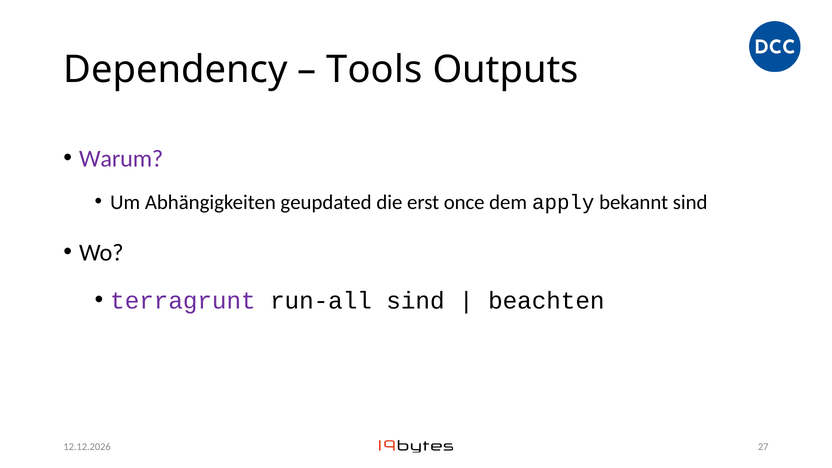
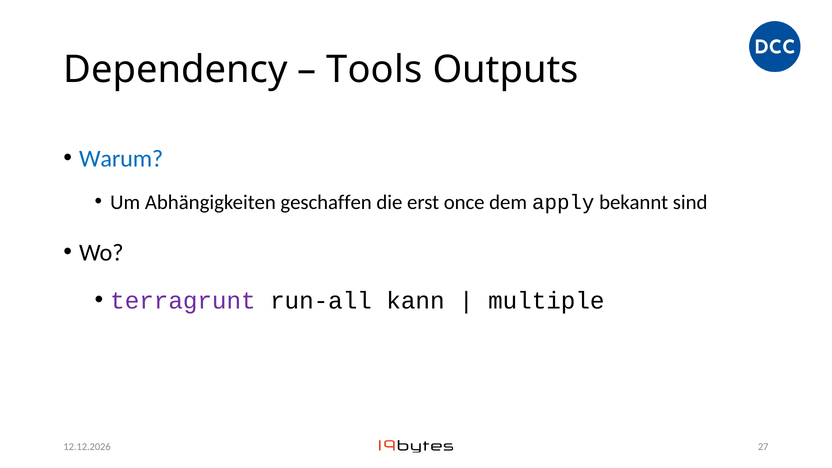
Warum colour: purple -> blue
geupdated: geupdated -> geschaffen
run-all sind: sind -> kann
beachten: beachten -> multiple
